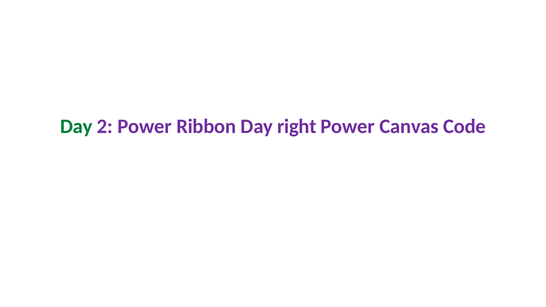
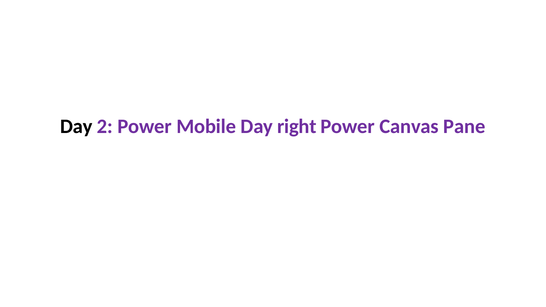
Day at (76, 127) colour: green -> black
Ribbon: Ribbon -> Mobile
Code: Code -> Pane
